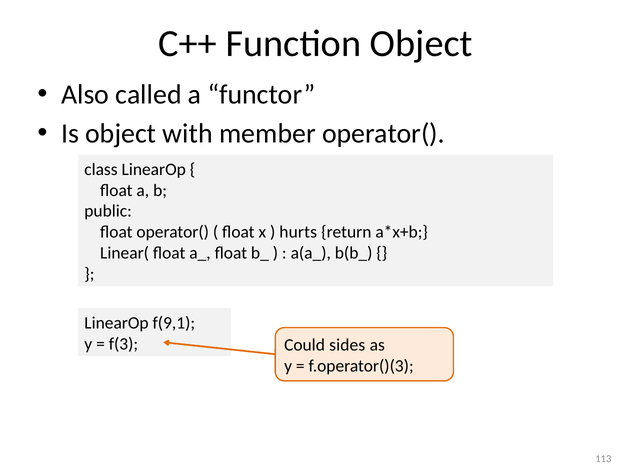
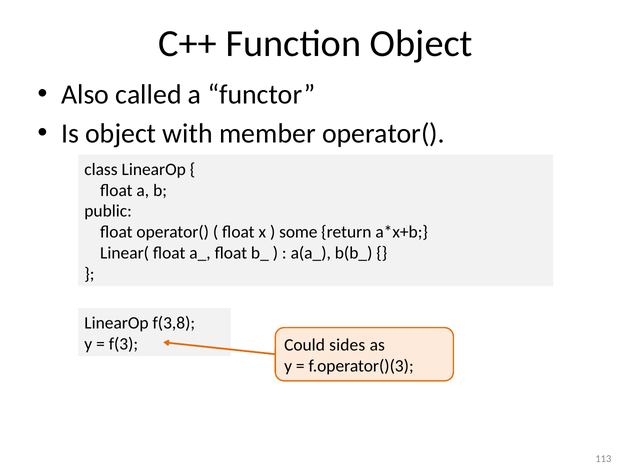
hurts: hurts -> some
f(9,1: f(9,1 -> f(3,8
